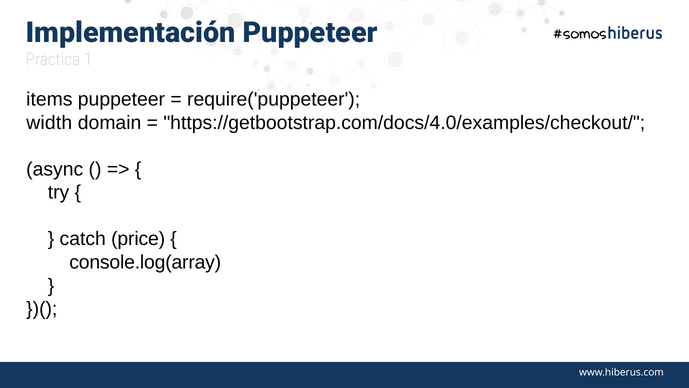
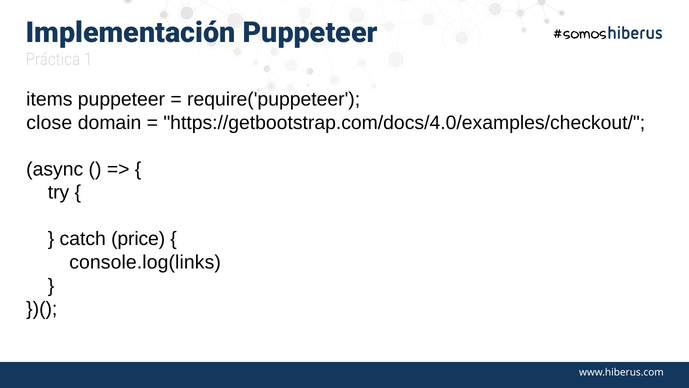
width: width -> close
console.log(array: console.log(array -> console.log(links
